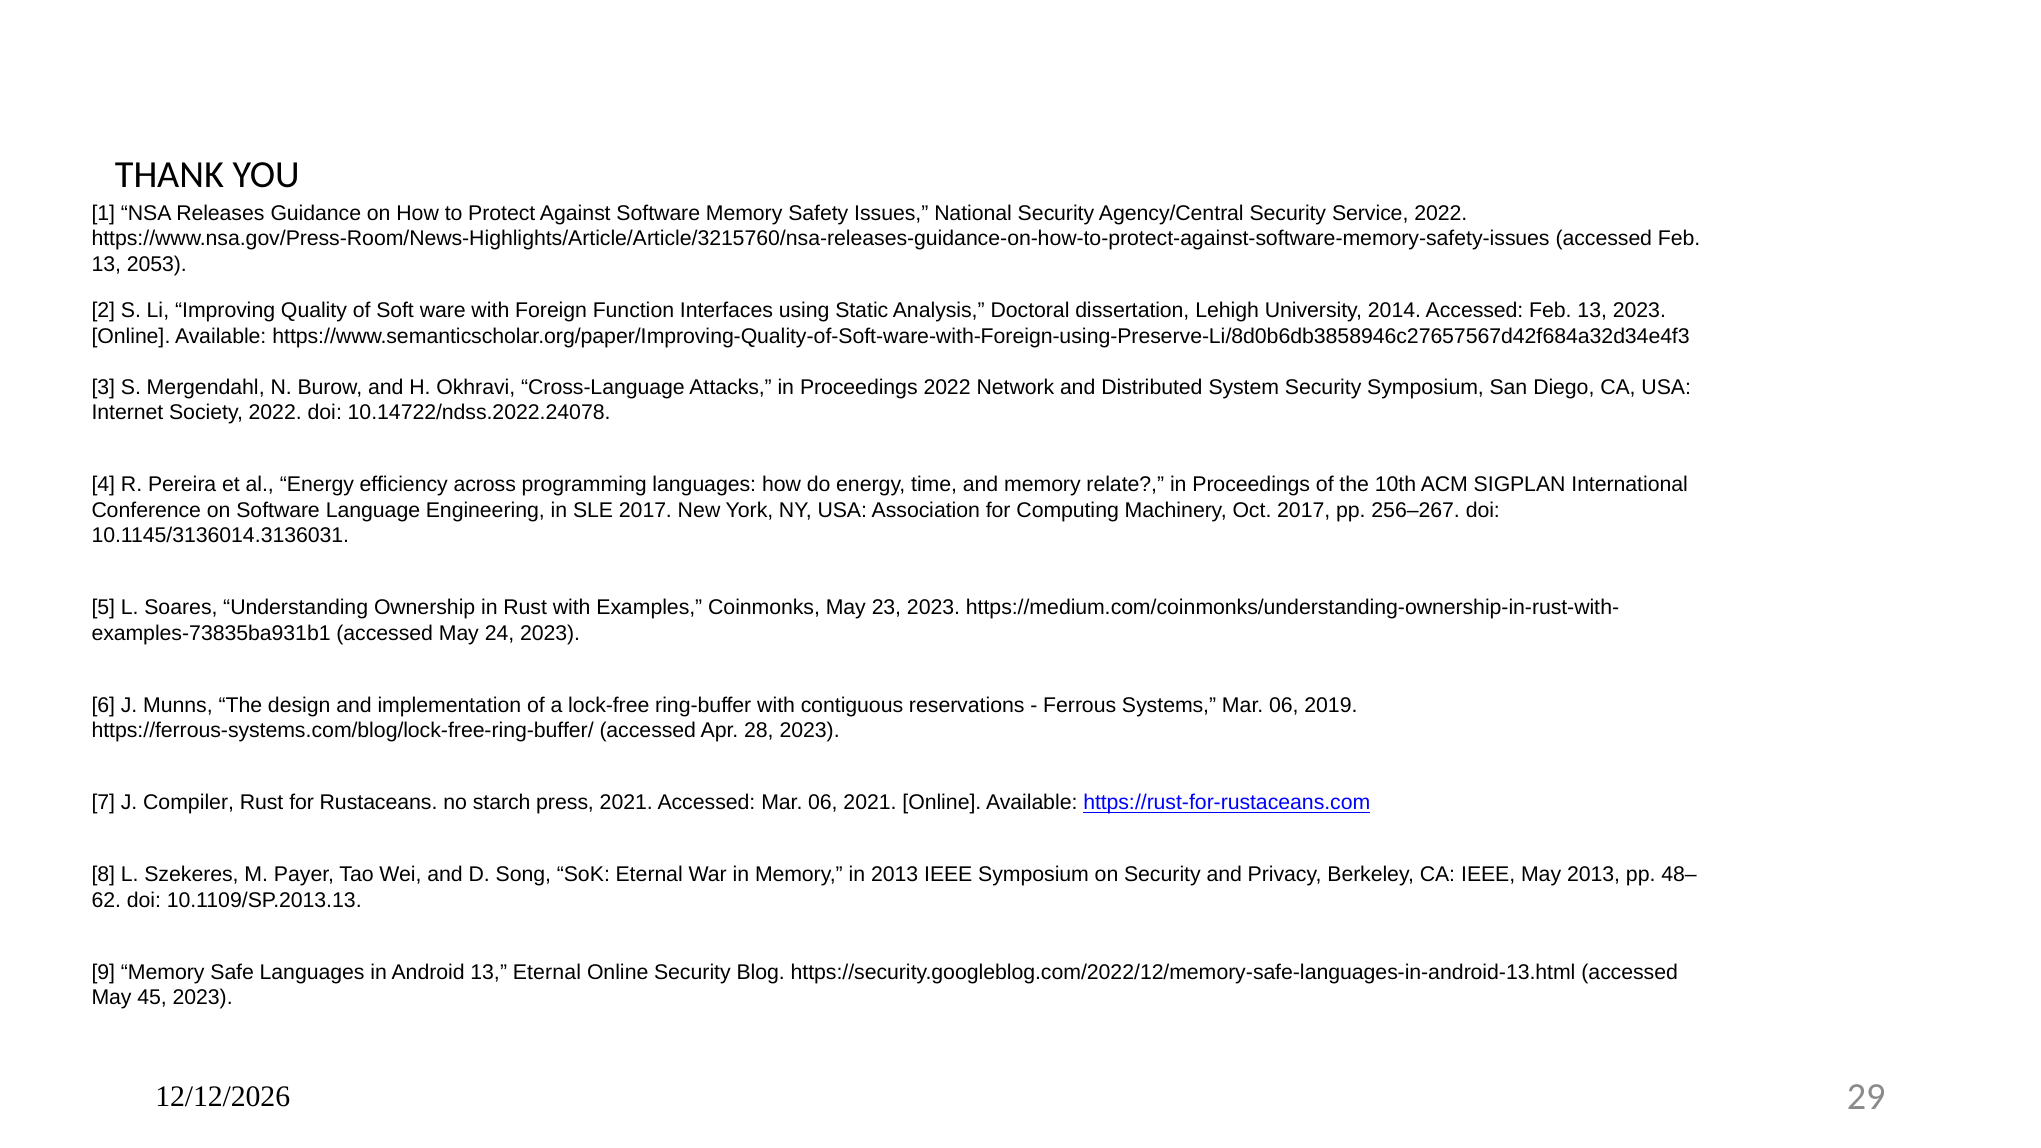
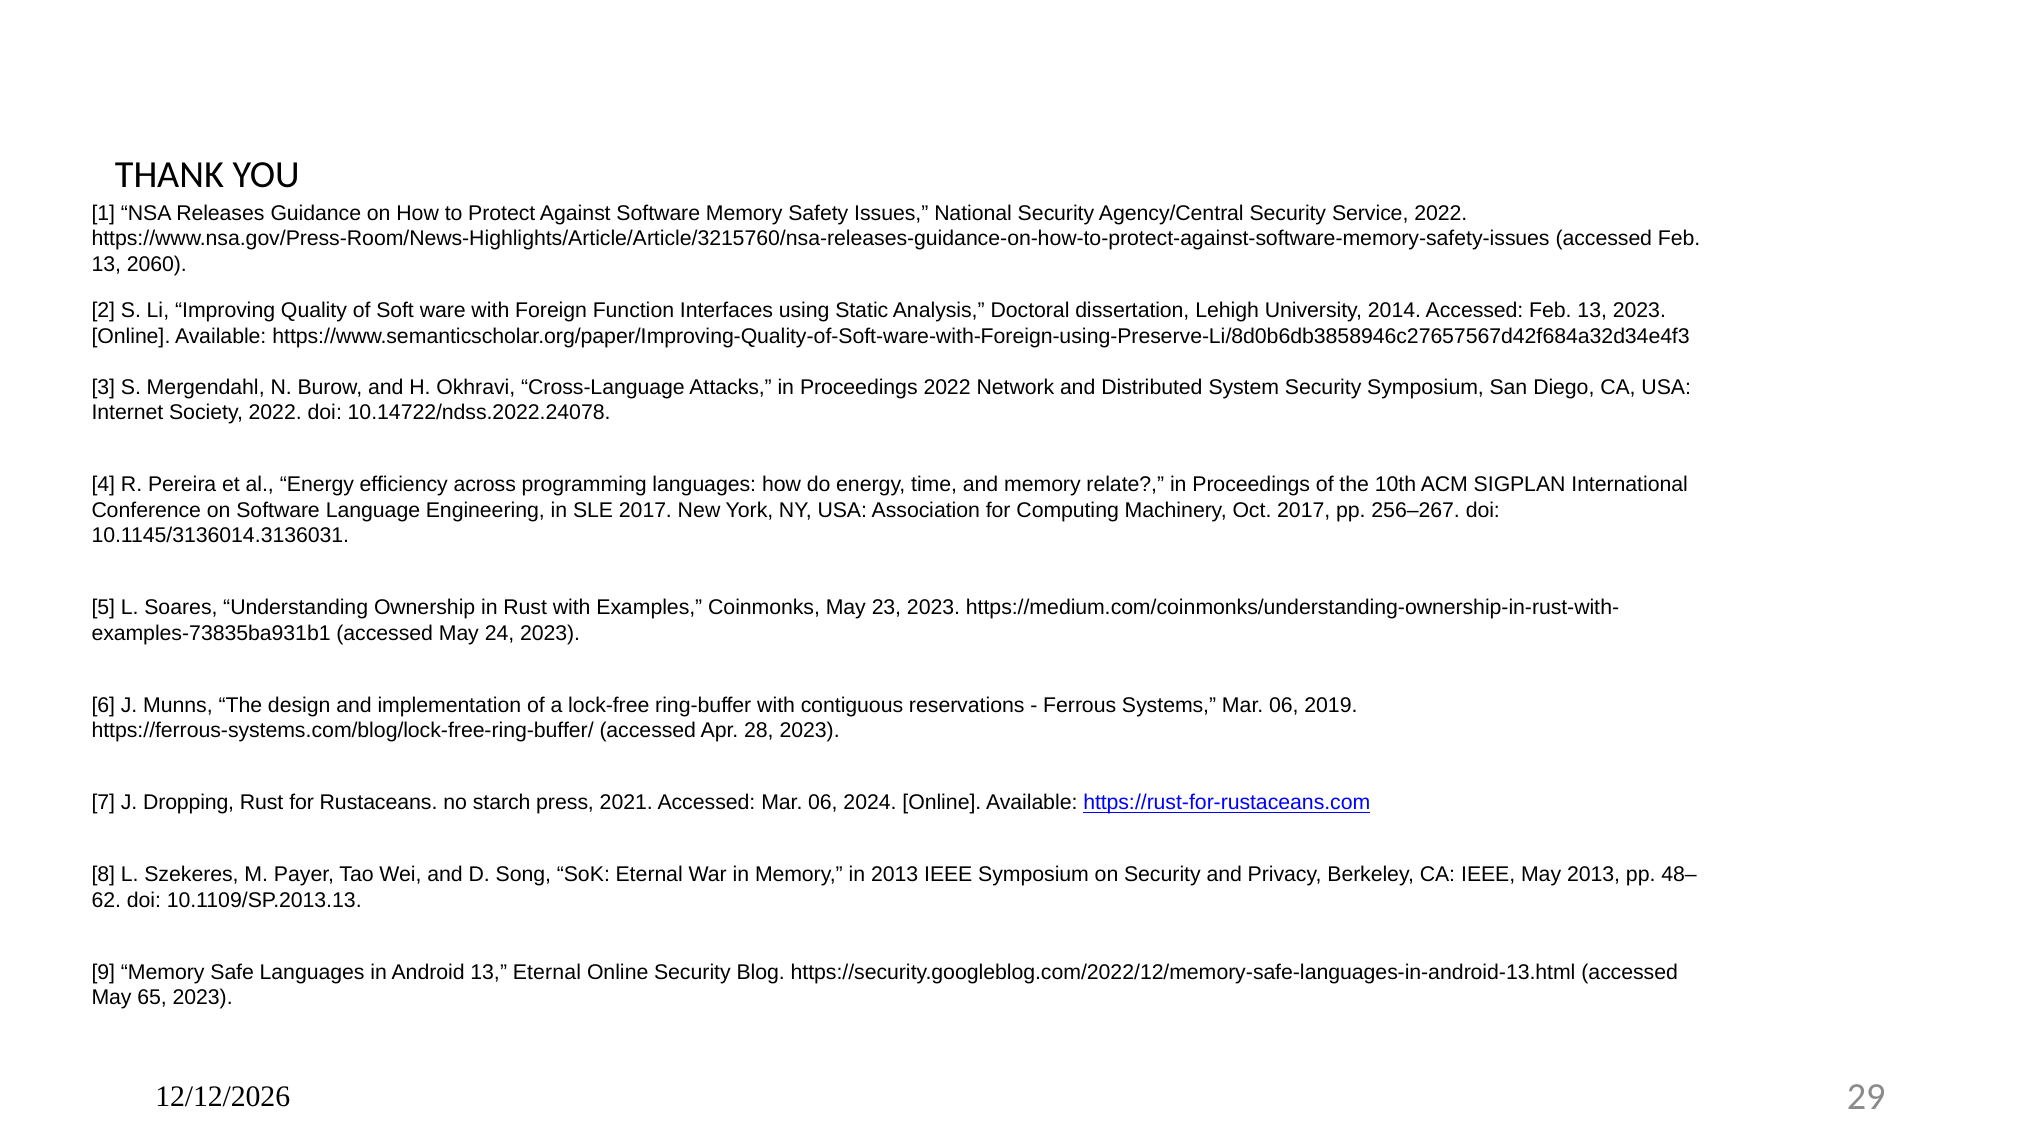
2053: 2053 -> 2060
Compiler: Compiler -> Dropping
06 2021: 2021 -> 2024
45: 45 -> 65
